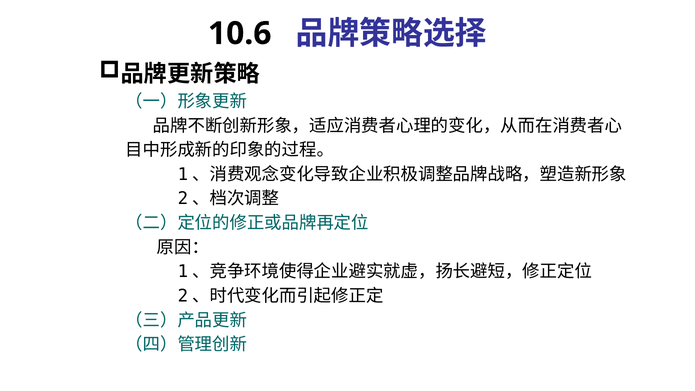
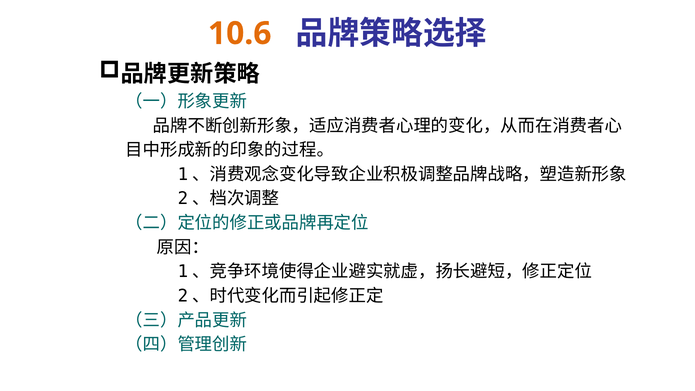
10.6 colour: black -> orange
